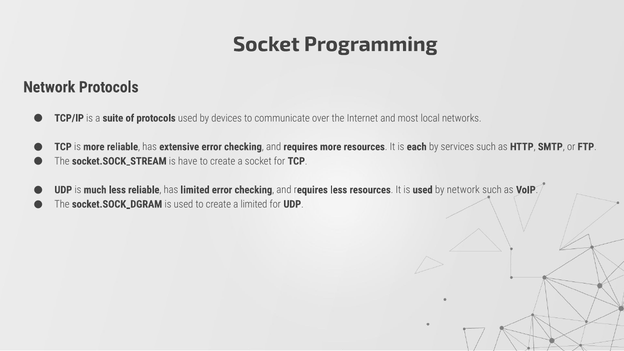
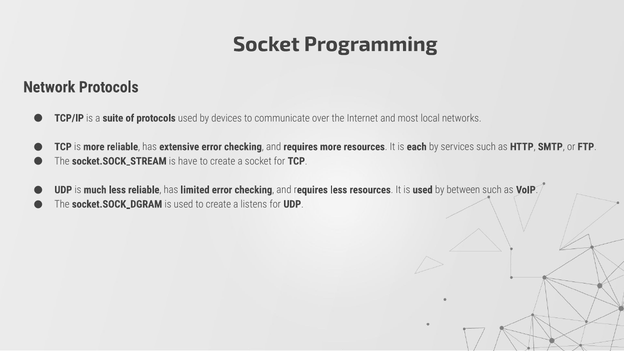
by network: network -> between
a limited: limited -> listens
